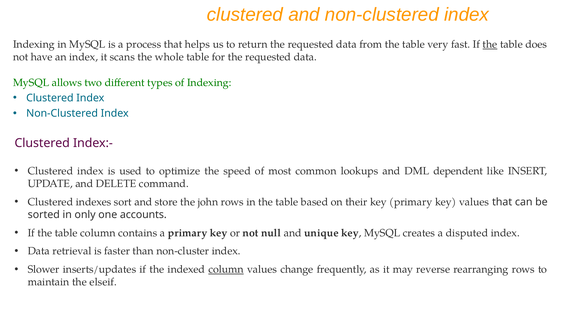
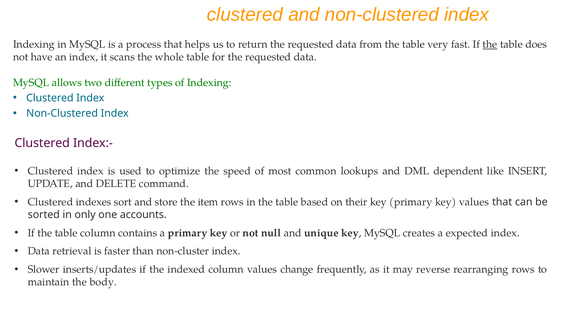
john: john -> item
disputed: disputed -> expected
column at (226, 270) underline: present -> none
elseif: elseif -> body
